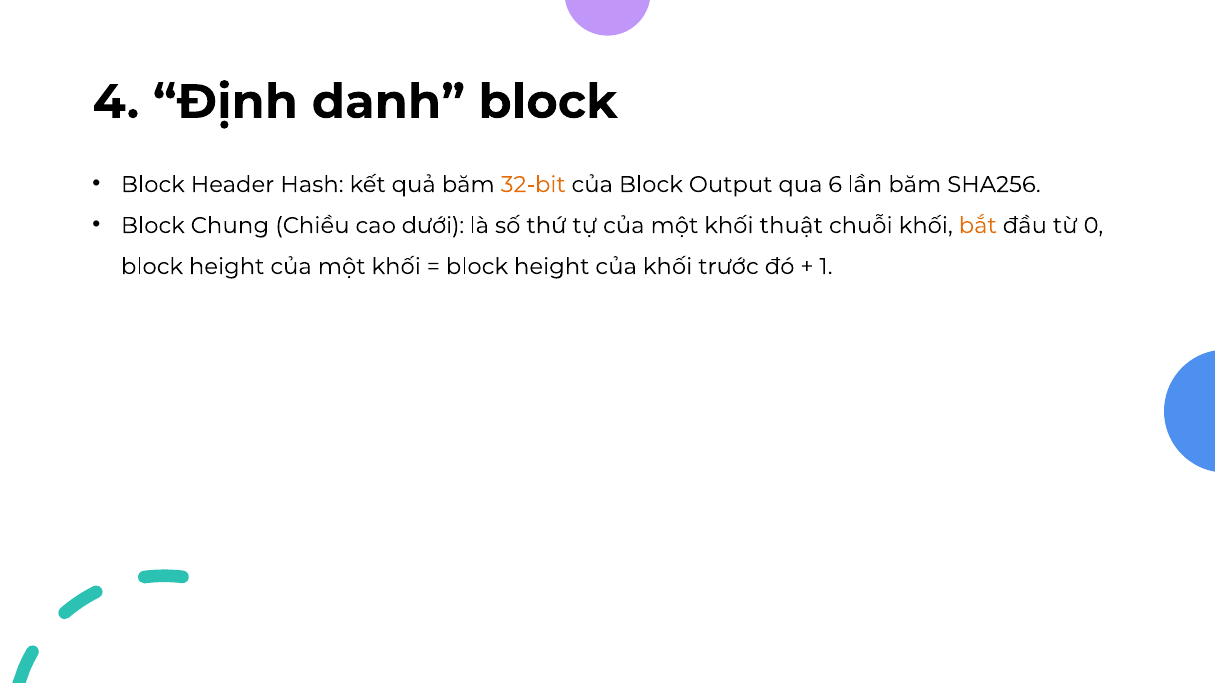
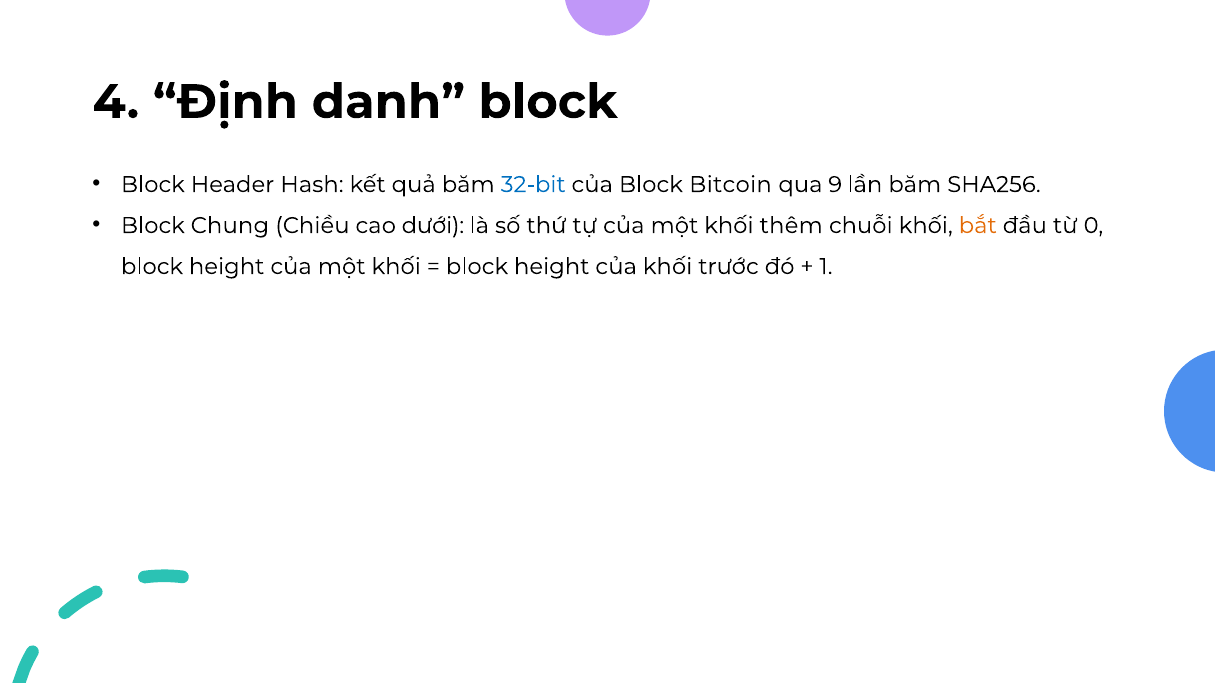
32-bit colour: orange -> blue
Output: Output -> Bitcoin
6: 6 -> 9
thuật: thuật -> thêm
